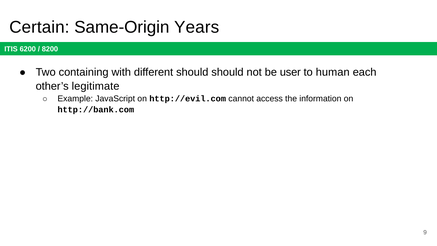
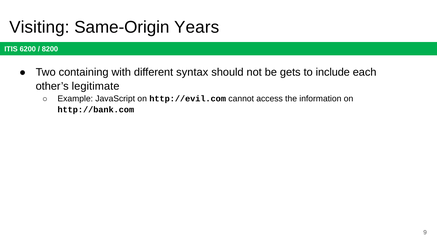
Certain: Certain -> Visiting
different should: should -> syntax
user: user -> gets
human: human -> include
